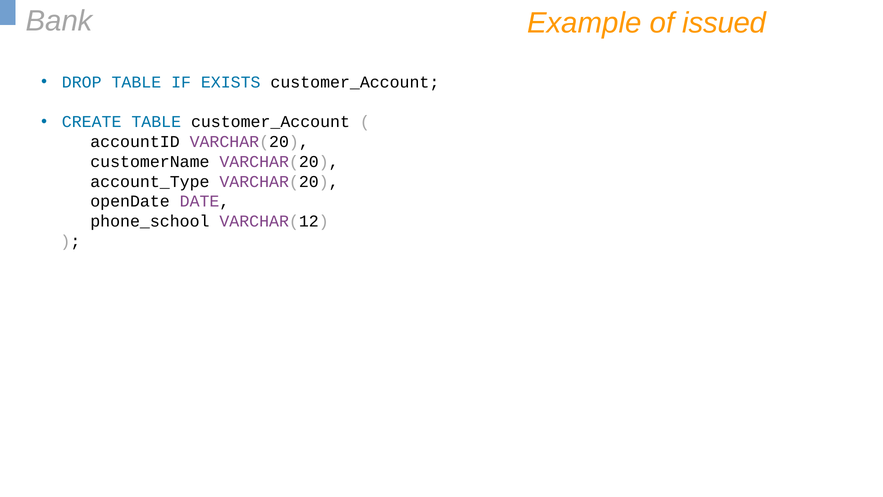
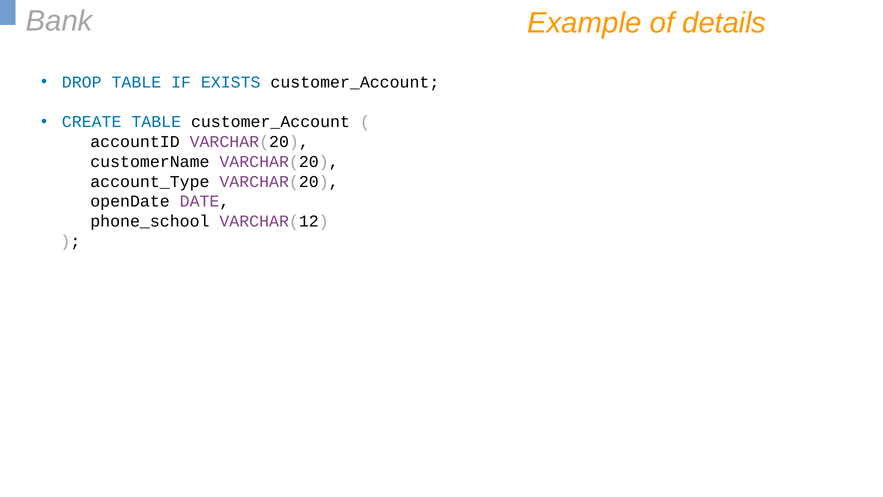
issued: issued -> details
